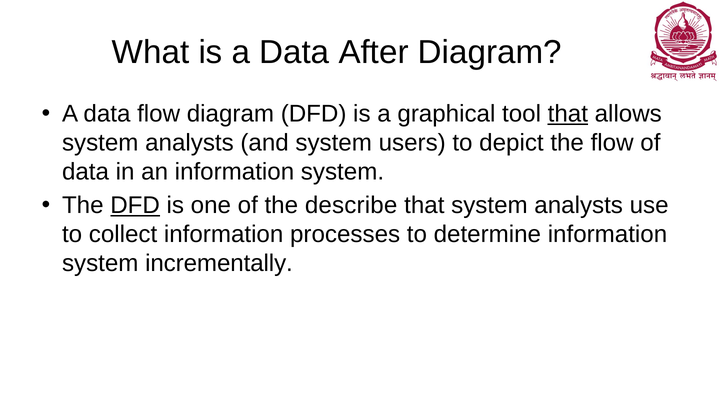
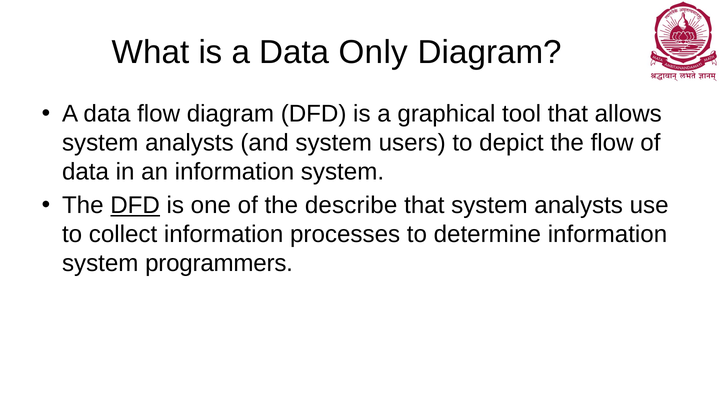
After: After -> Only
that at (568, 114) underline: present -> none
incrementally: incrementally -> programmers
